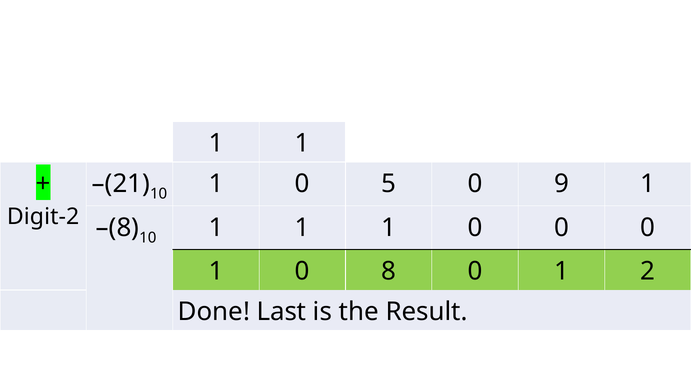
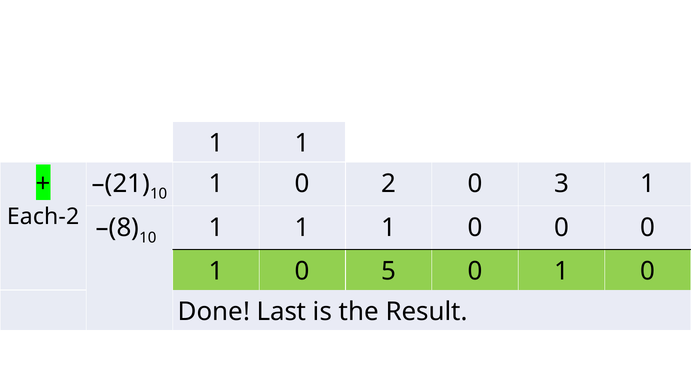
5: 5 -> 2
9: 9 -> 3
Digit-2: Digit-2 -> Each-2
8: 8 -> 5
2 at (648, 272): 2 -> 0
